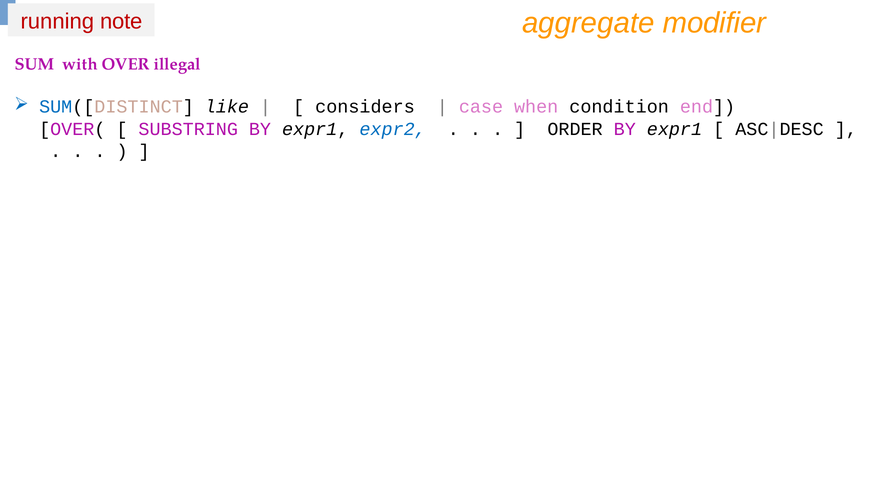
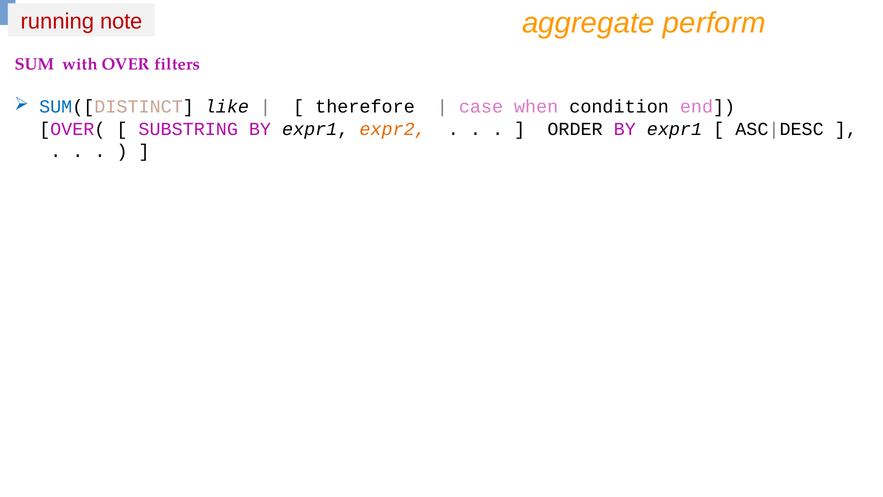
modifier: modifier -> perform
illegal: illegal -> filters
considers: considers -> therefore
expr2 colour: blue -> orange
